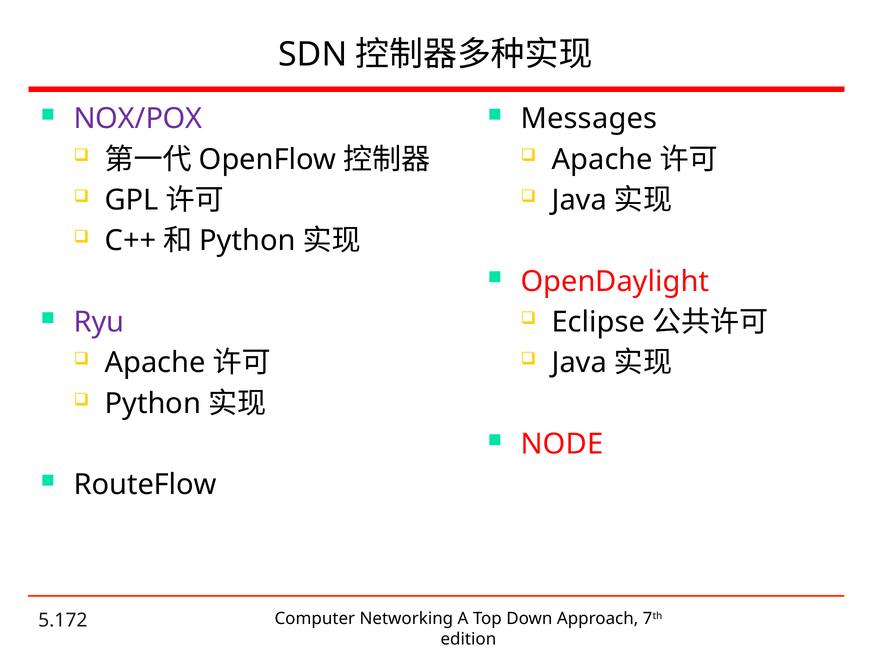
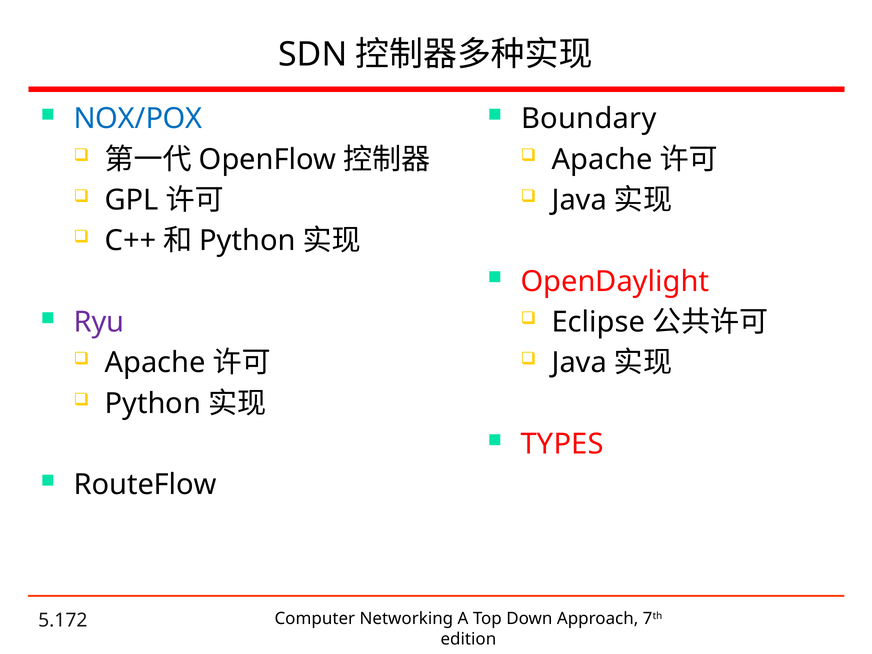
NOX/POX colour: purple -> blue
Messages: Messages -> Boundary
NODE: NODE -> TYPES
